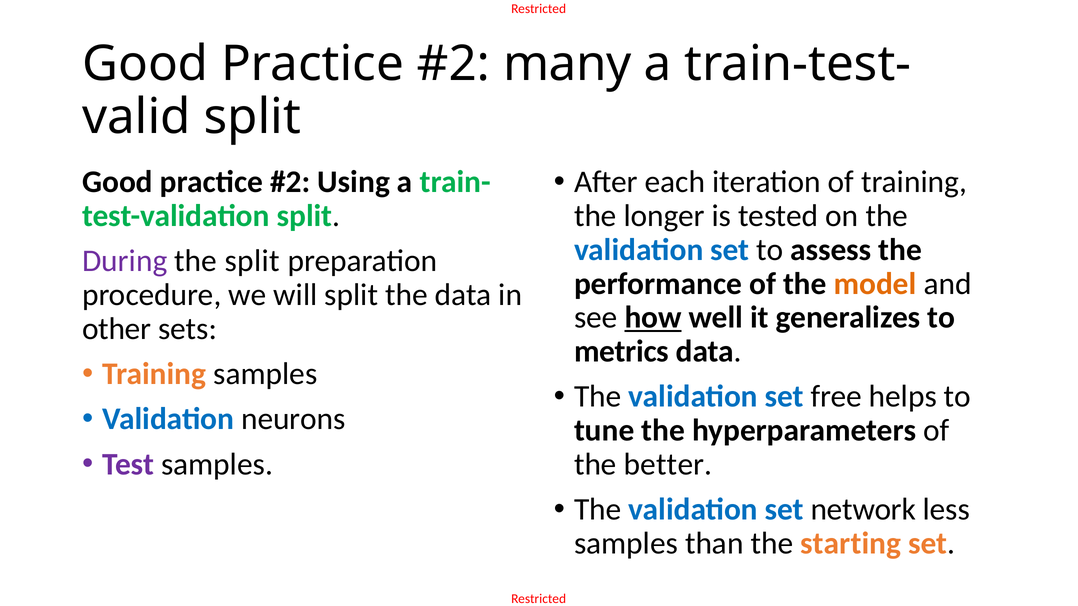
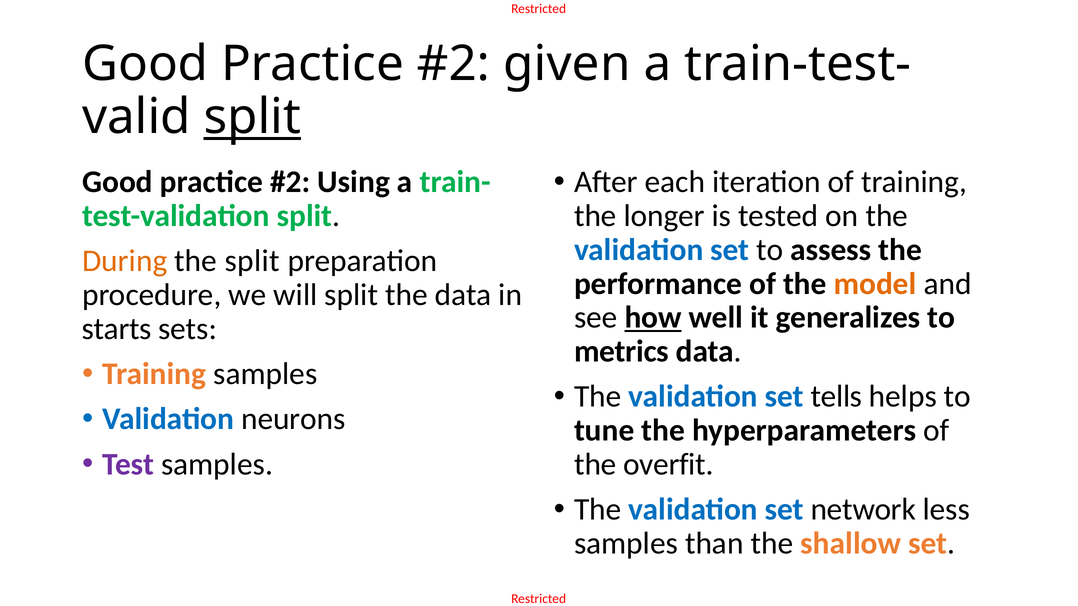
many: many -> given
split at (252, 117) underline: none -> present
During colour: purple -> orange
other: other -> starts
free: free -> tells
better: better -> overfit
starting: starting -> shallow
